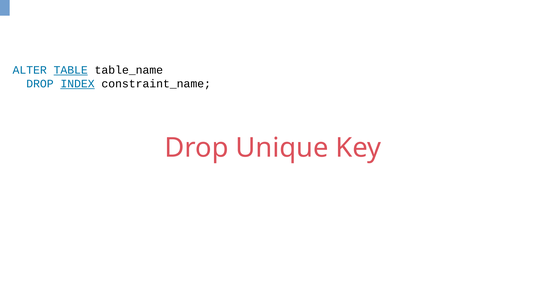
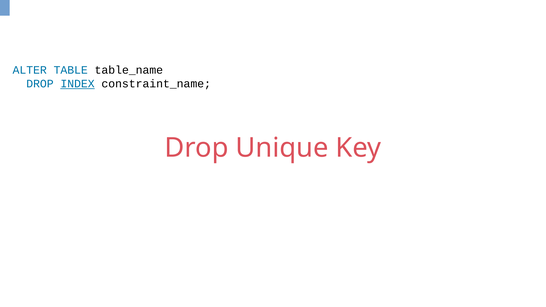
TABLE underline: present -> none
